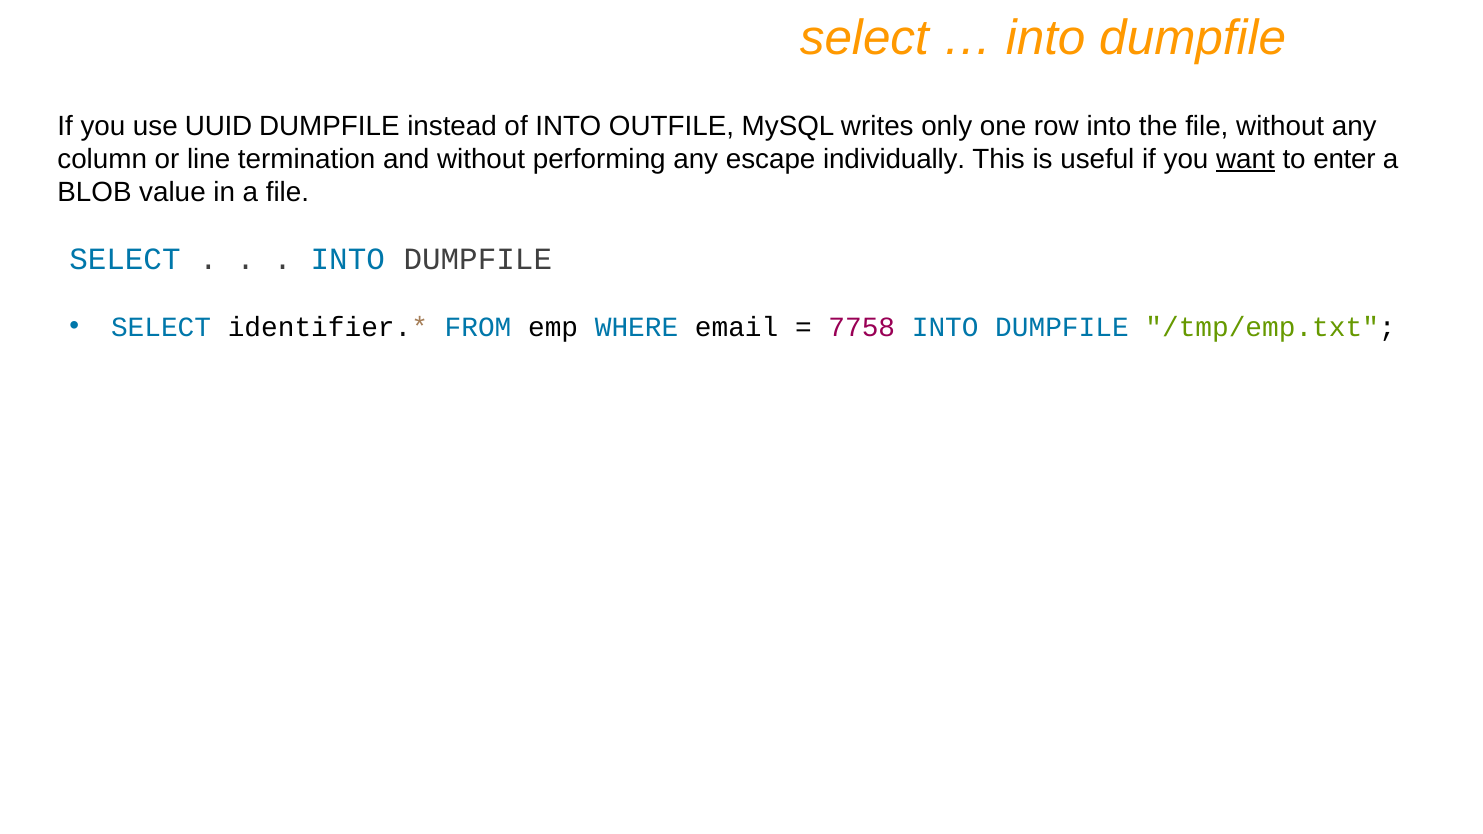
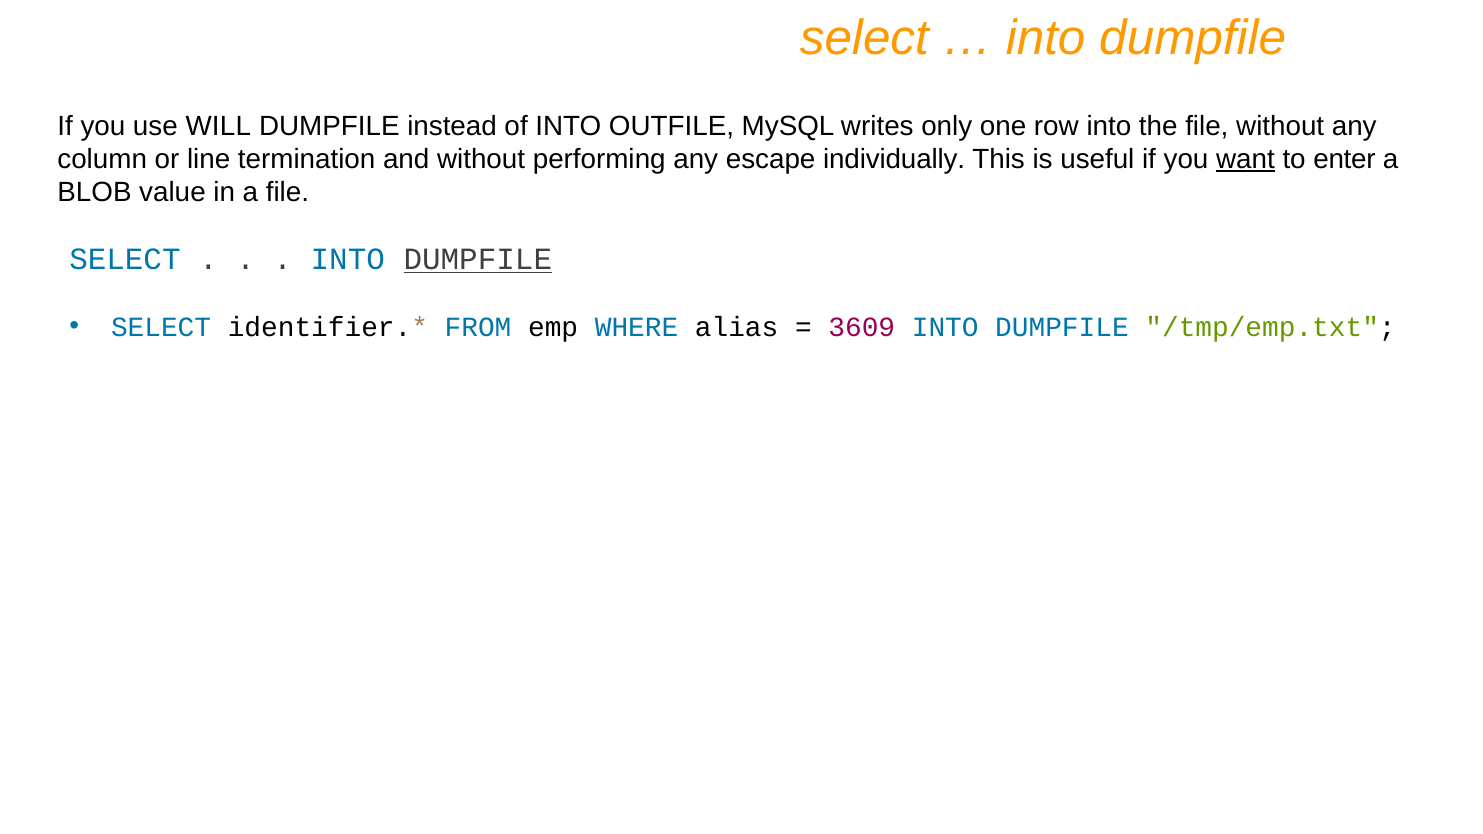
UUID: UUID -> WILL
DUMPFILE at (478, 259) underline: none -> present
email: email -> alias
7758: 7758 -> 3609
